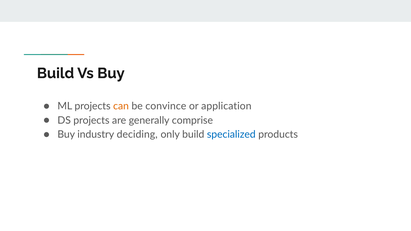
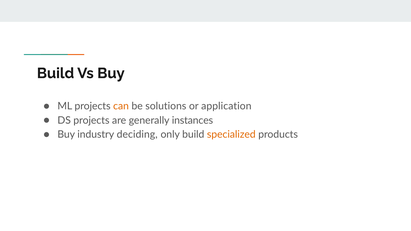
convince: convince -> solutions
comprise: comprise -> instances
specialized colour: blue -> orange
